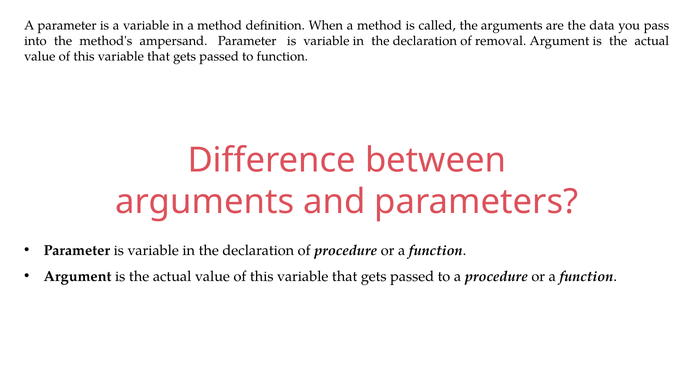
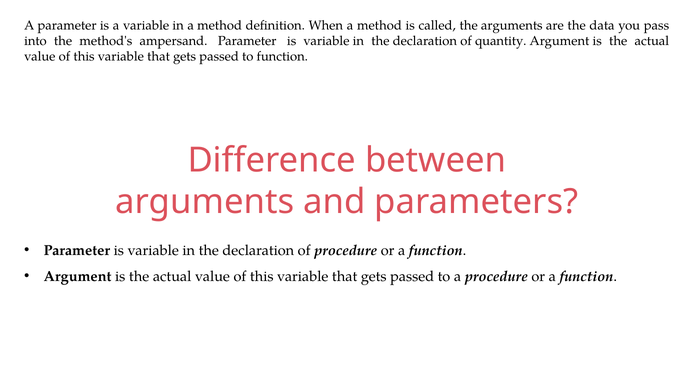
removal: removal -> quantity
